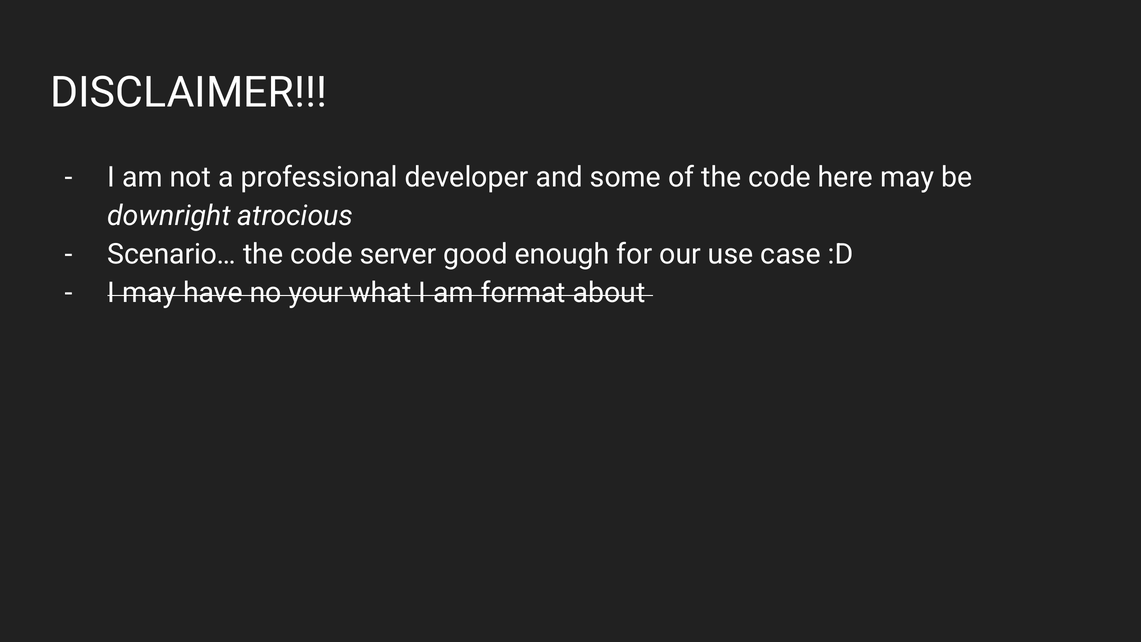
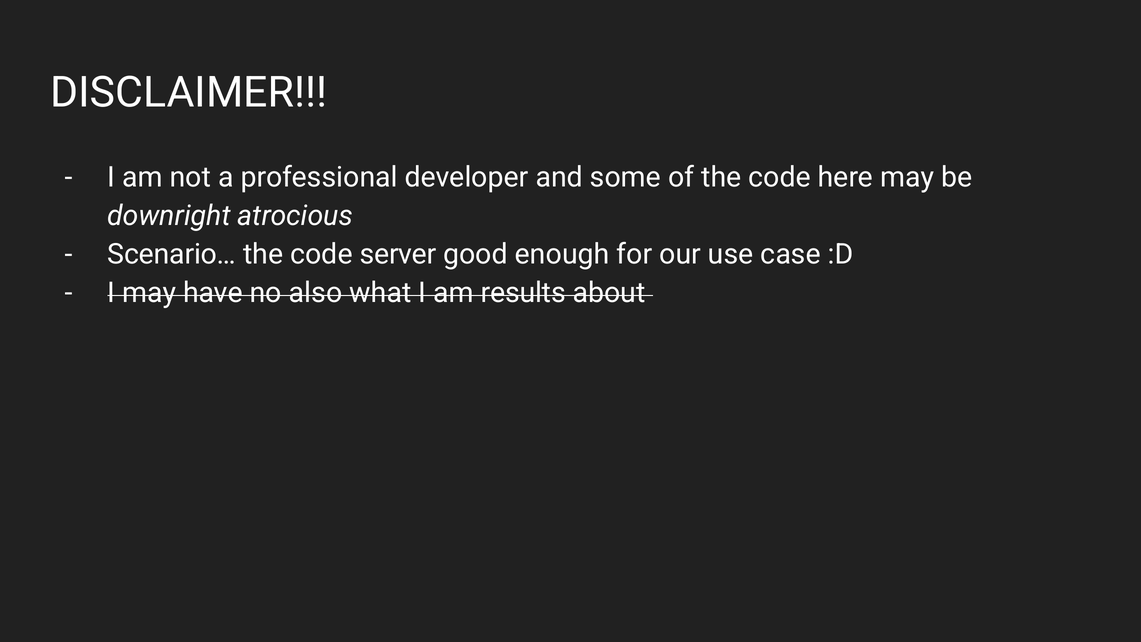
your: your -> also
format: format -> results
